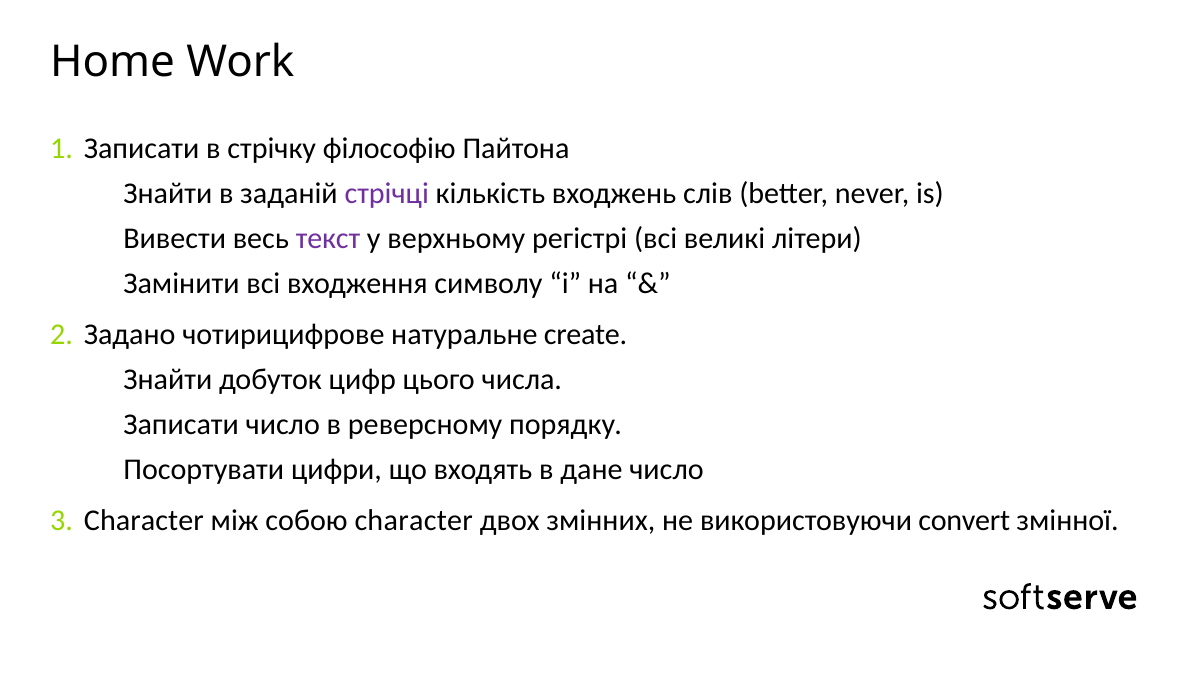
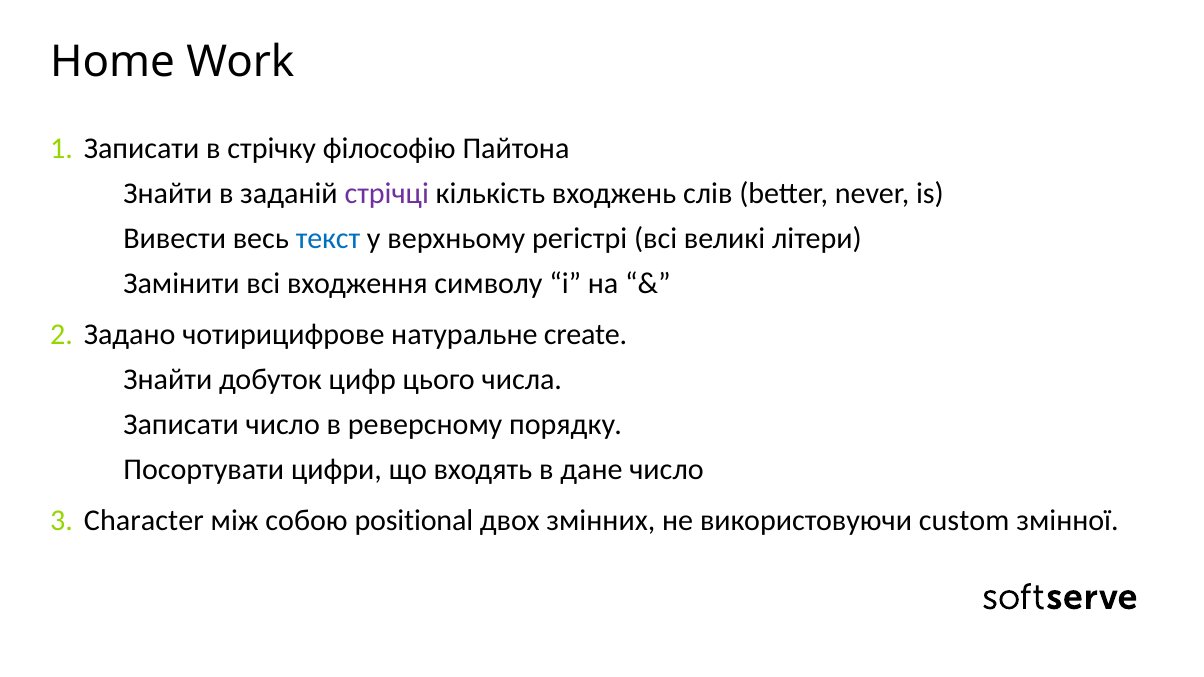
текст colour: purple -> blue
собою character: character -> positional
convert: convert -> custom
